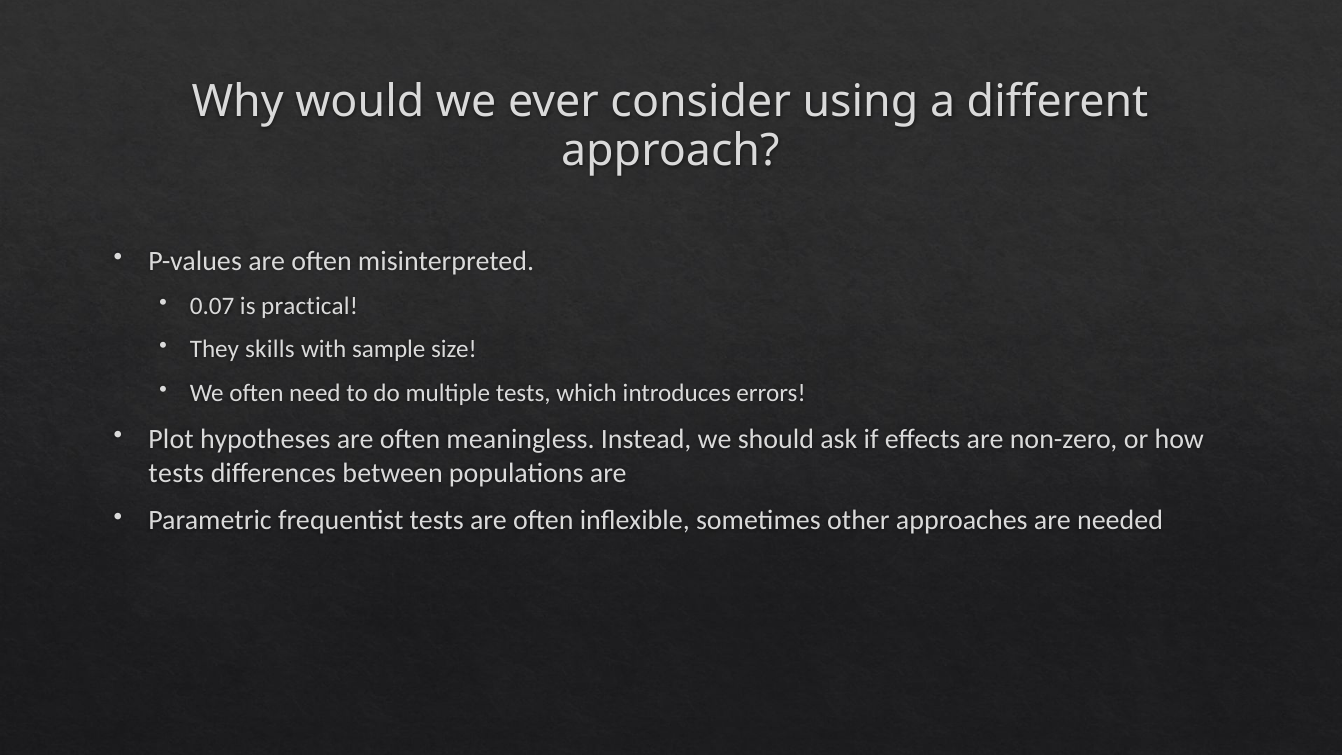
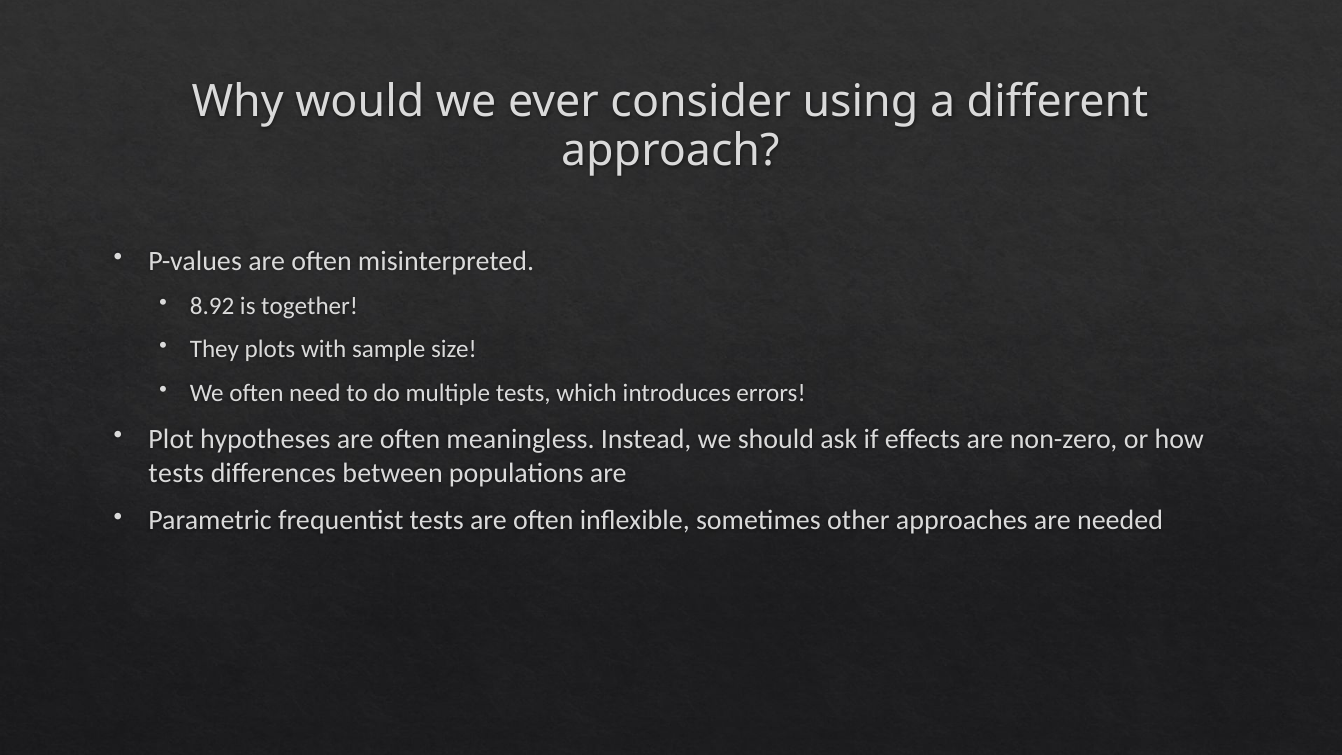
0.07: 0.07 -> 8.92
practical: practical -> together
skills: skills -> plots
